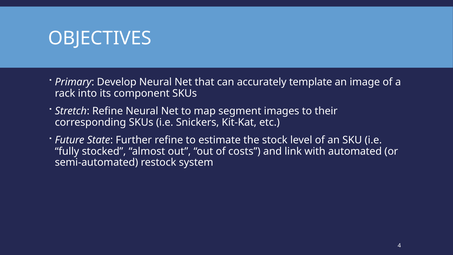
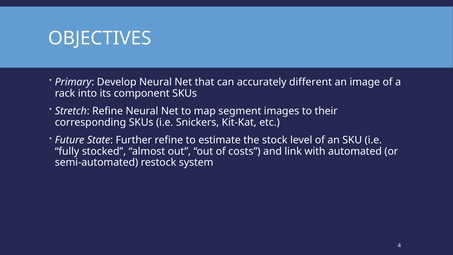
template: template -> different
